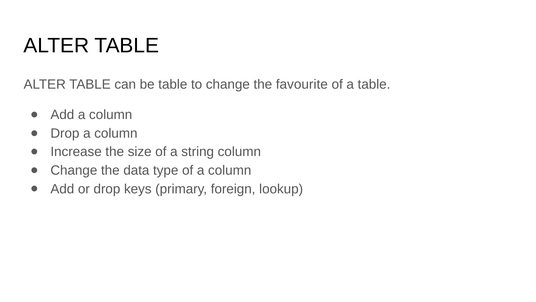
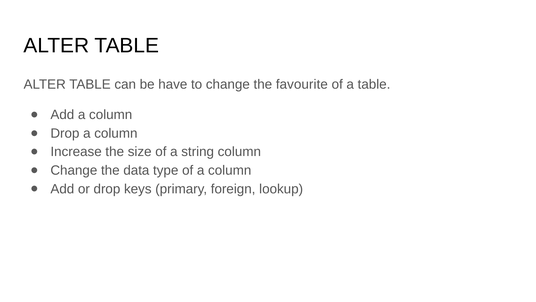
be table: table -> have
